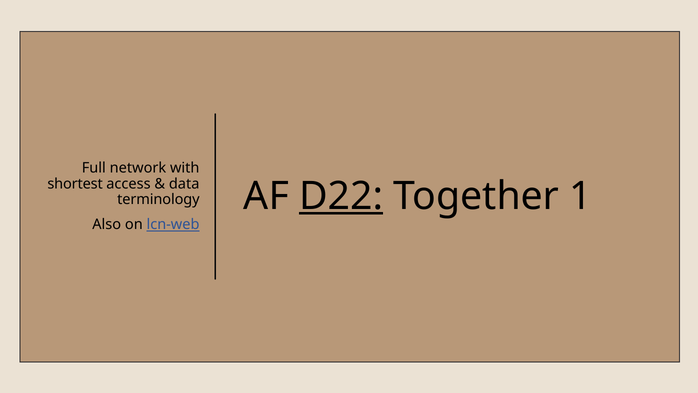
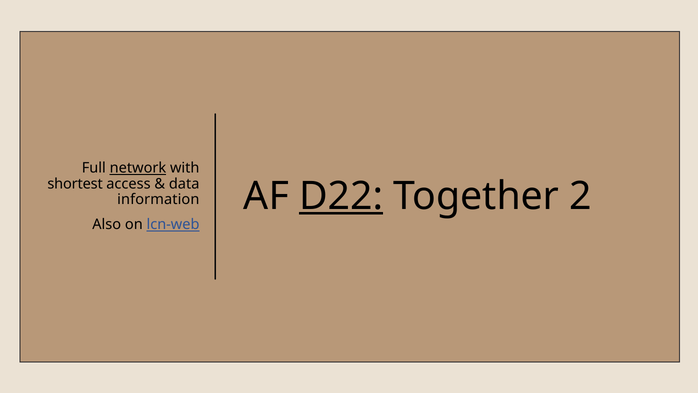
network underline: none -> present
1: 1 -> 2
terminology: terminology -> information
